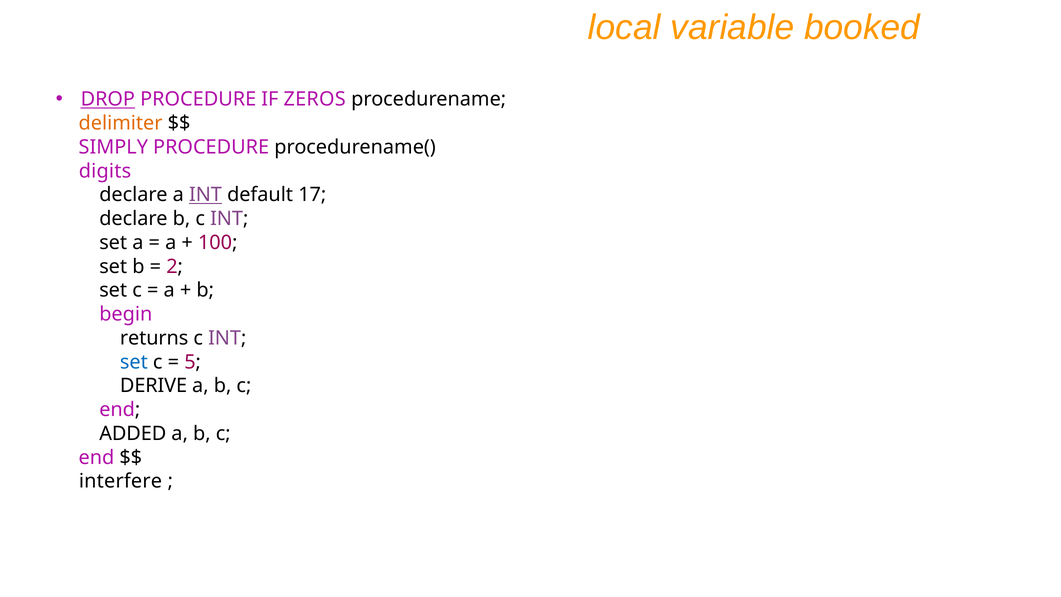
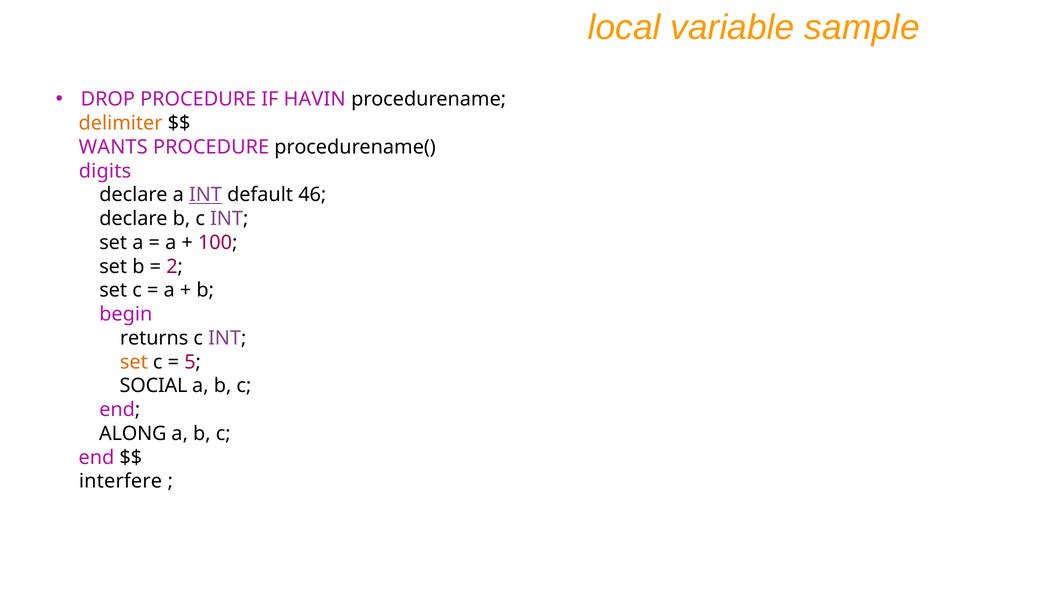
booked: booked -> sample
DROP underline: present -> none
ZEROS: ZEROS -> HAVIN
SIMPLY: SIMPLY -> WANTS
17: 17 -> 46
set at (134, 362) colour: blue -> orange
DERIVE: DERIVE -> SOCIAL
ADDED: ADDED -> ALONG
